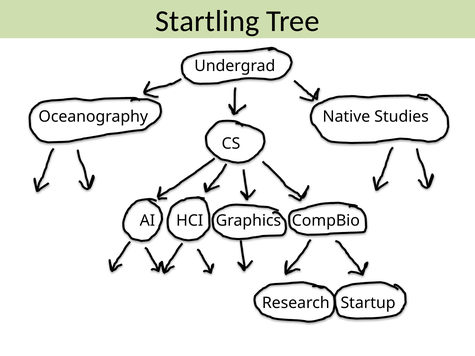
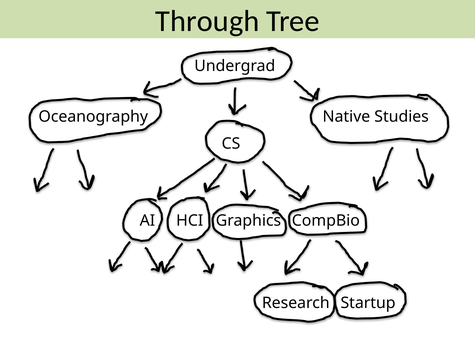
Startling: Startling -> Through
